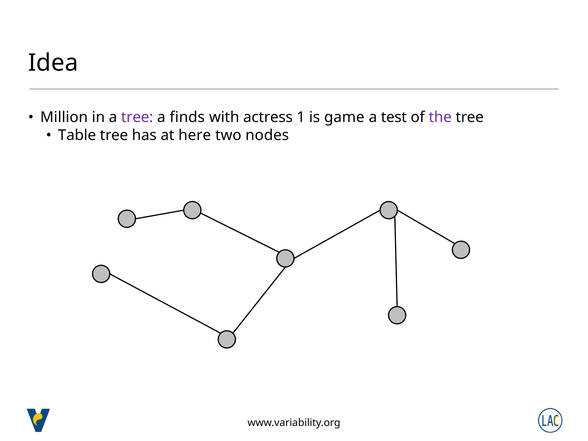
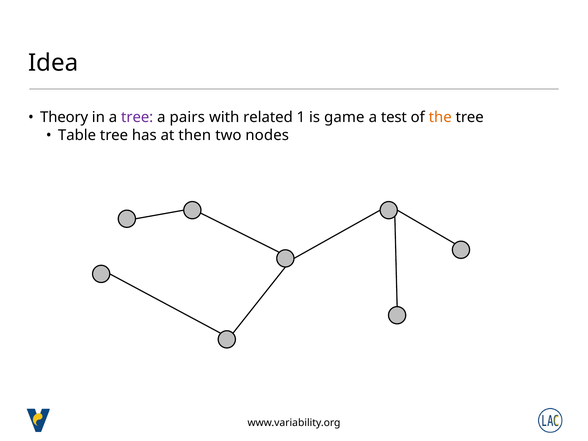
Million: Million -> Theory
finds: finds -> pairs
actress: actress -> related
the colour: purple -> orange
here: here -> then
